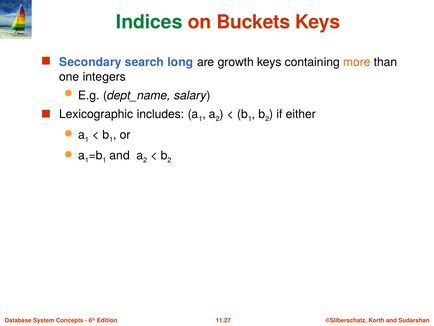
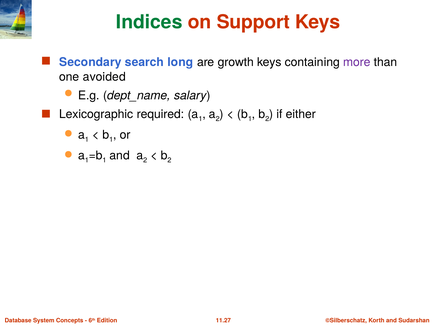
Buckets: Buckets -> Support
more colour: orange -> purple
integers: integers -> avoided
includes: includes -> required
